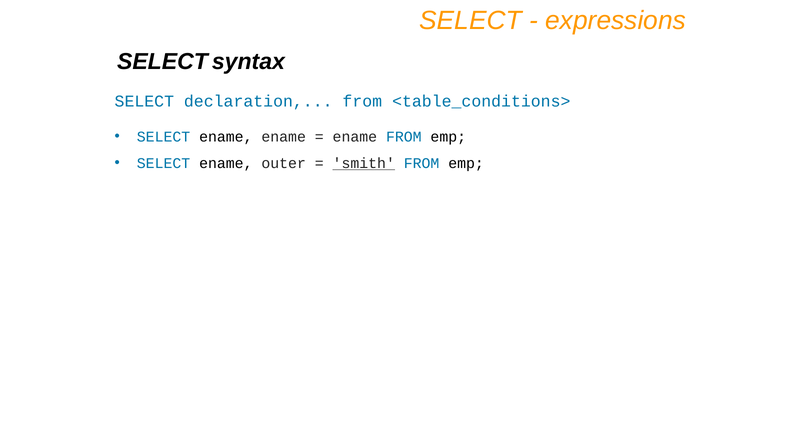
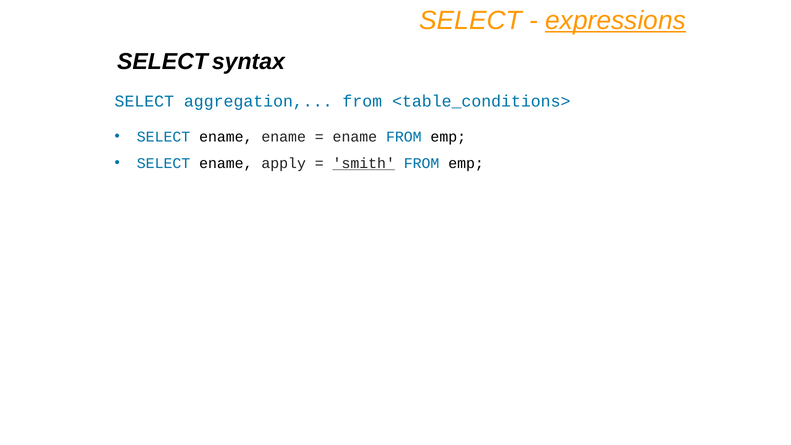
expressions underline: none -> present
declaration: declaration -> aggregation
outer: outer -> apply
